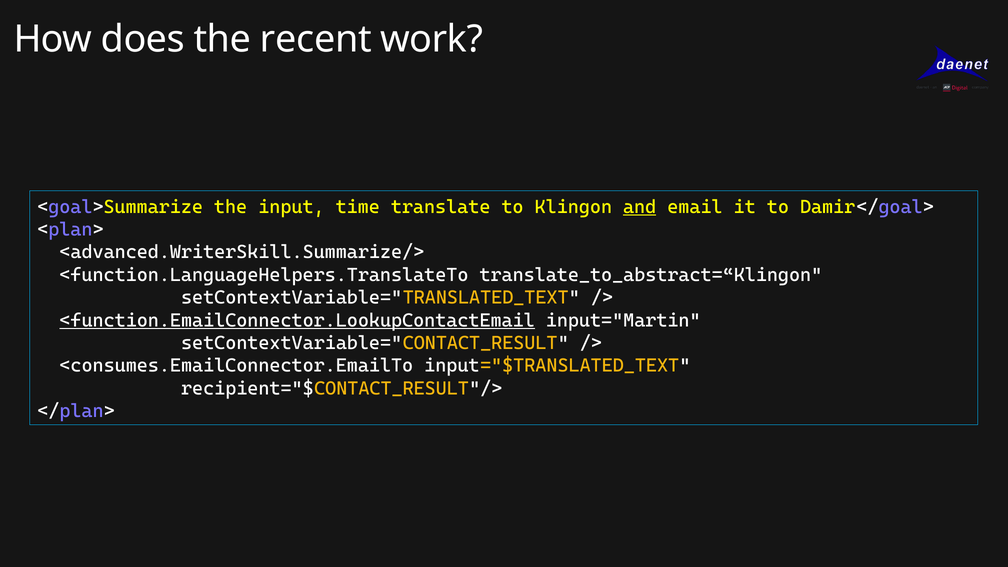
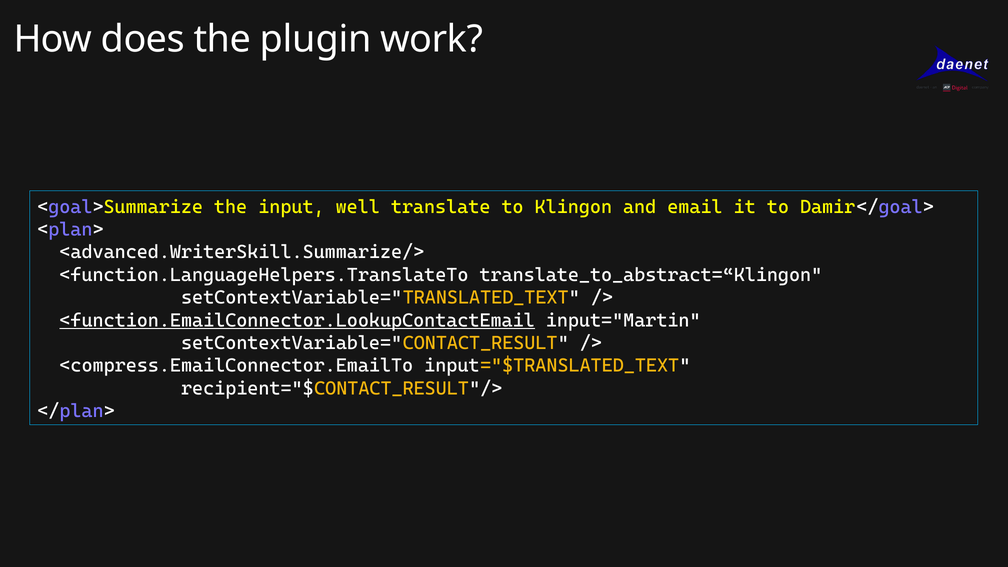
recent: recent -> plugin
time: time -> well
and underline: present -> none
<consumes.EmailConnector.EmailTo: <consumes.EmailConnector.EmailTo -> <compress.EmailConnector.EmailTo
